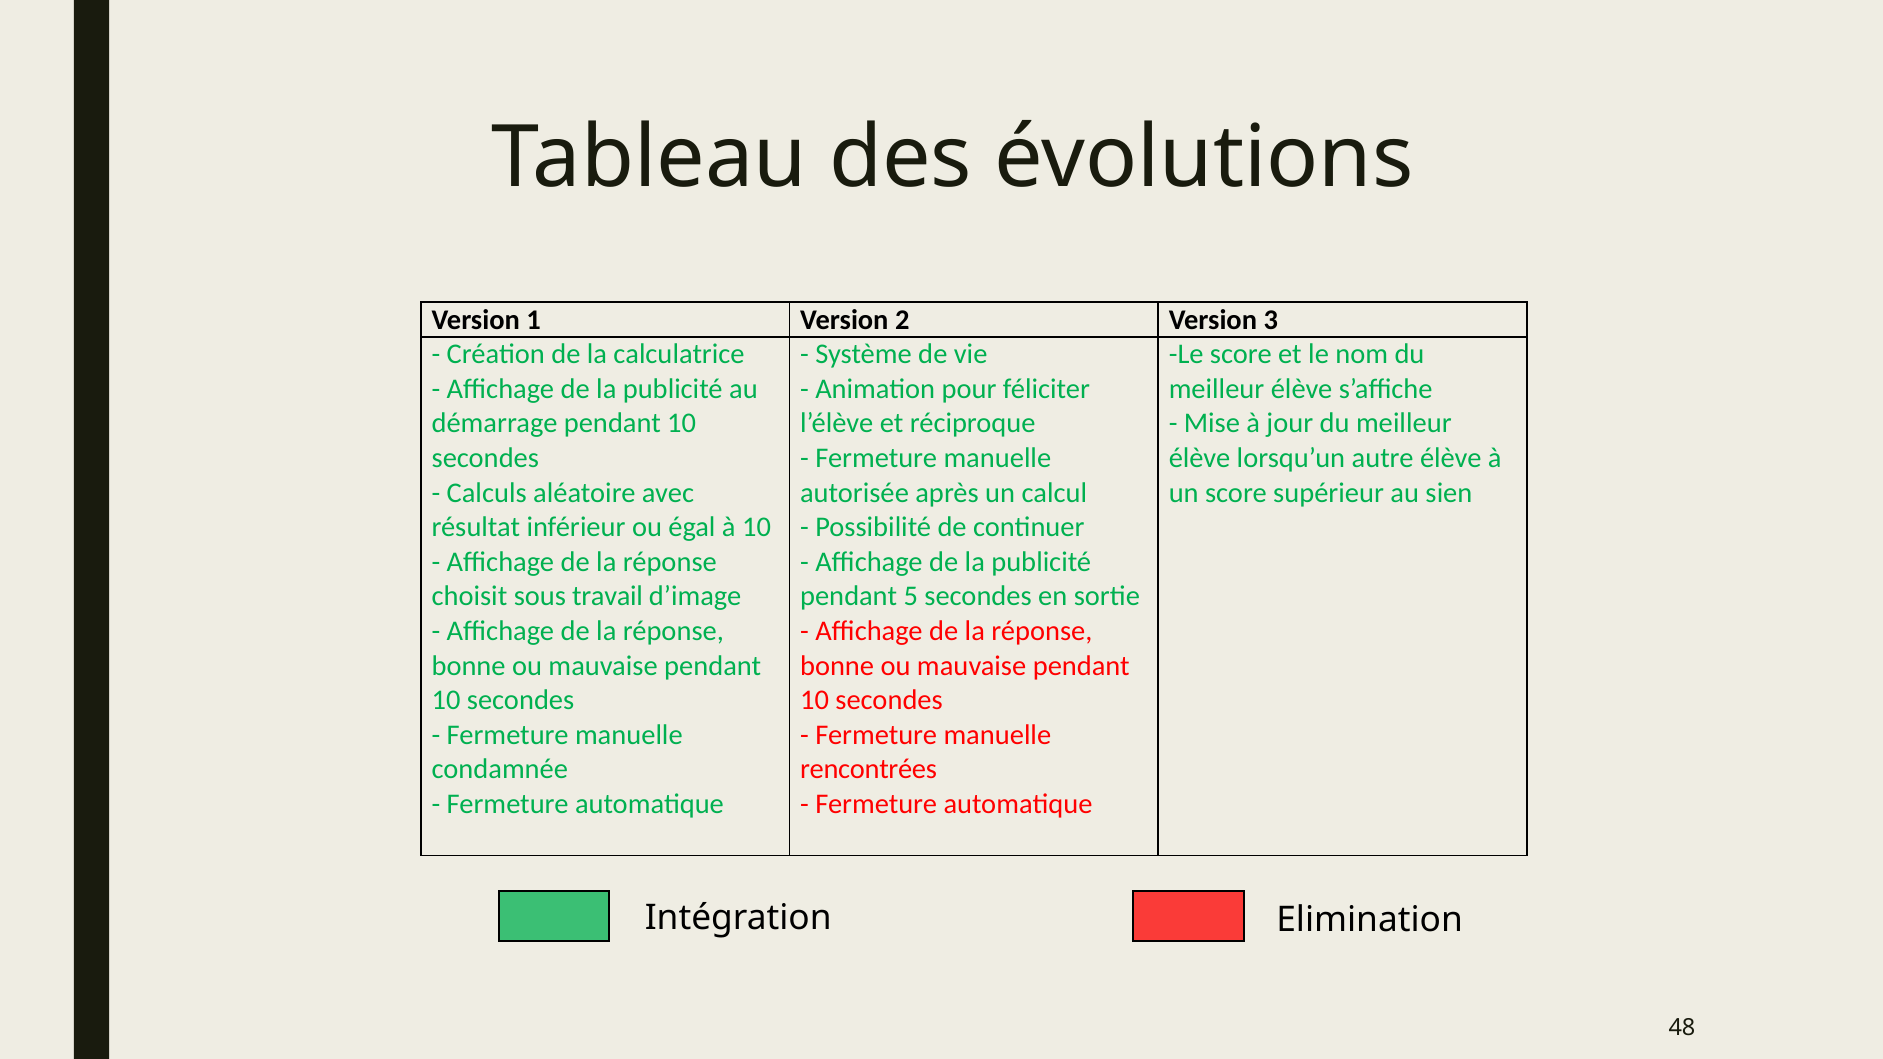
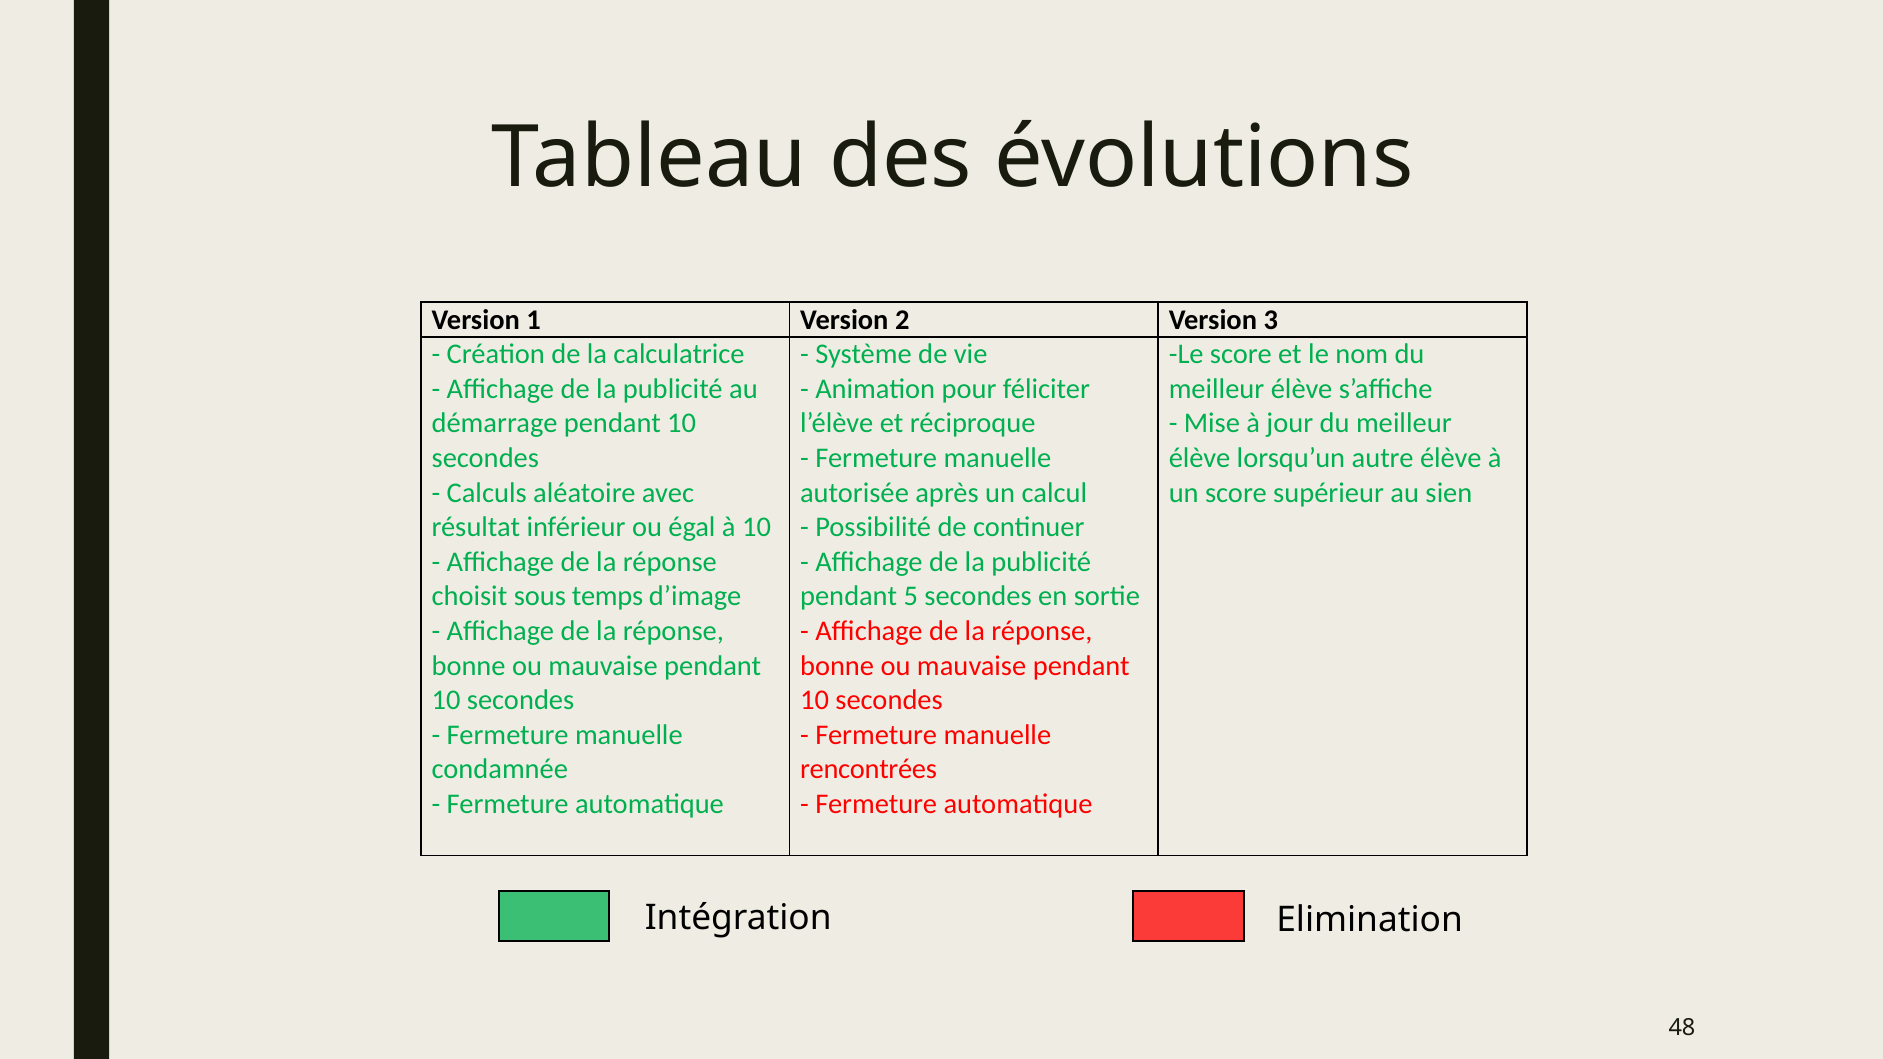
travail: travail -> temps
